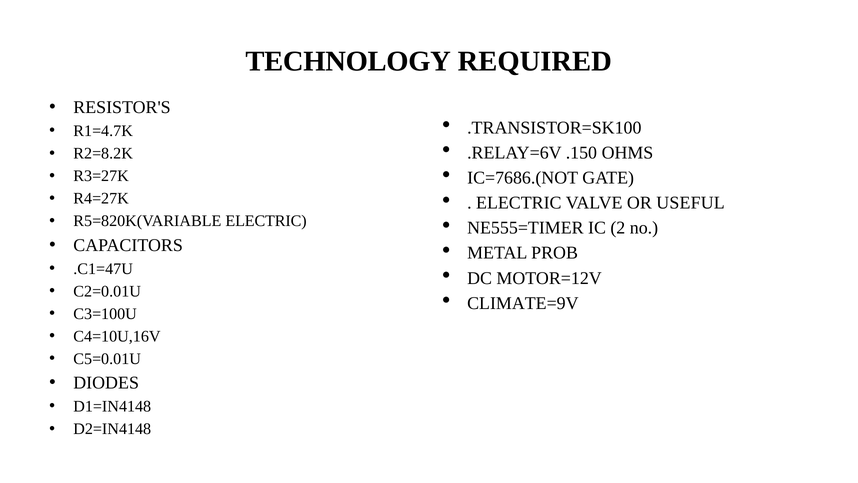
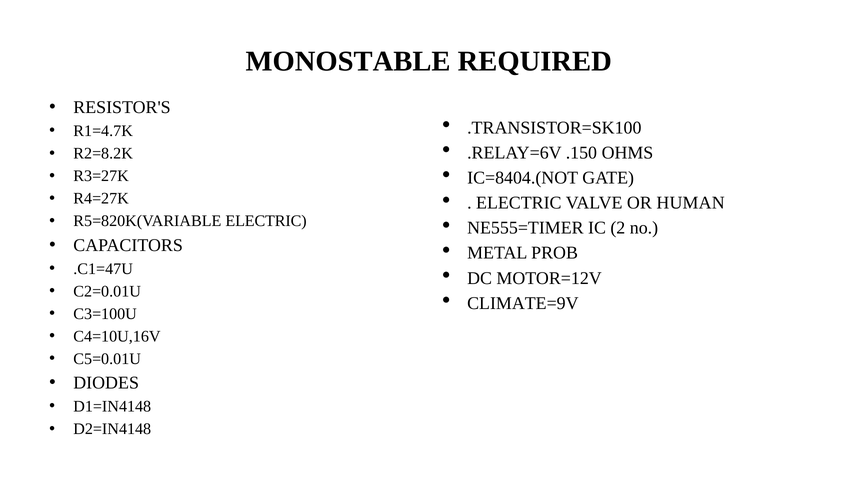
TECHNOLOGY: TECHNOLOGY -> MONOSTABLE
IC=7686.(NOT: IC=7686.(NOT -> IC=8404.(NOT
USEFUL: USEFUL -> HUMAN
